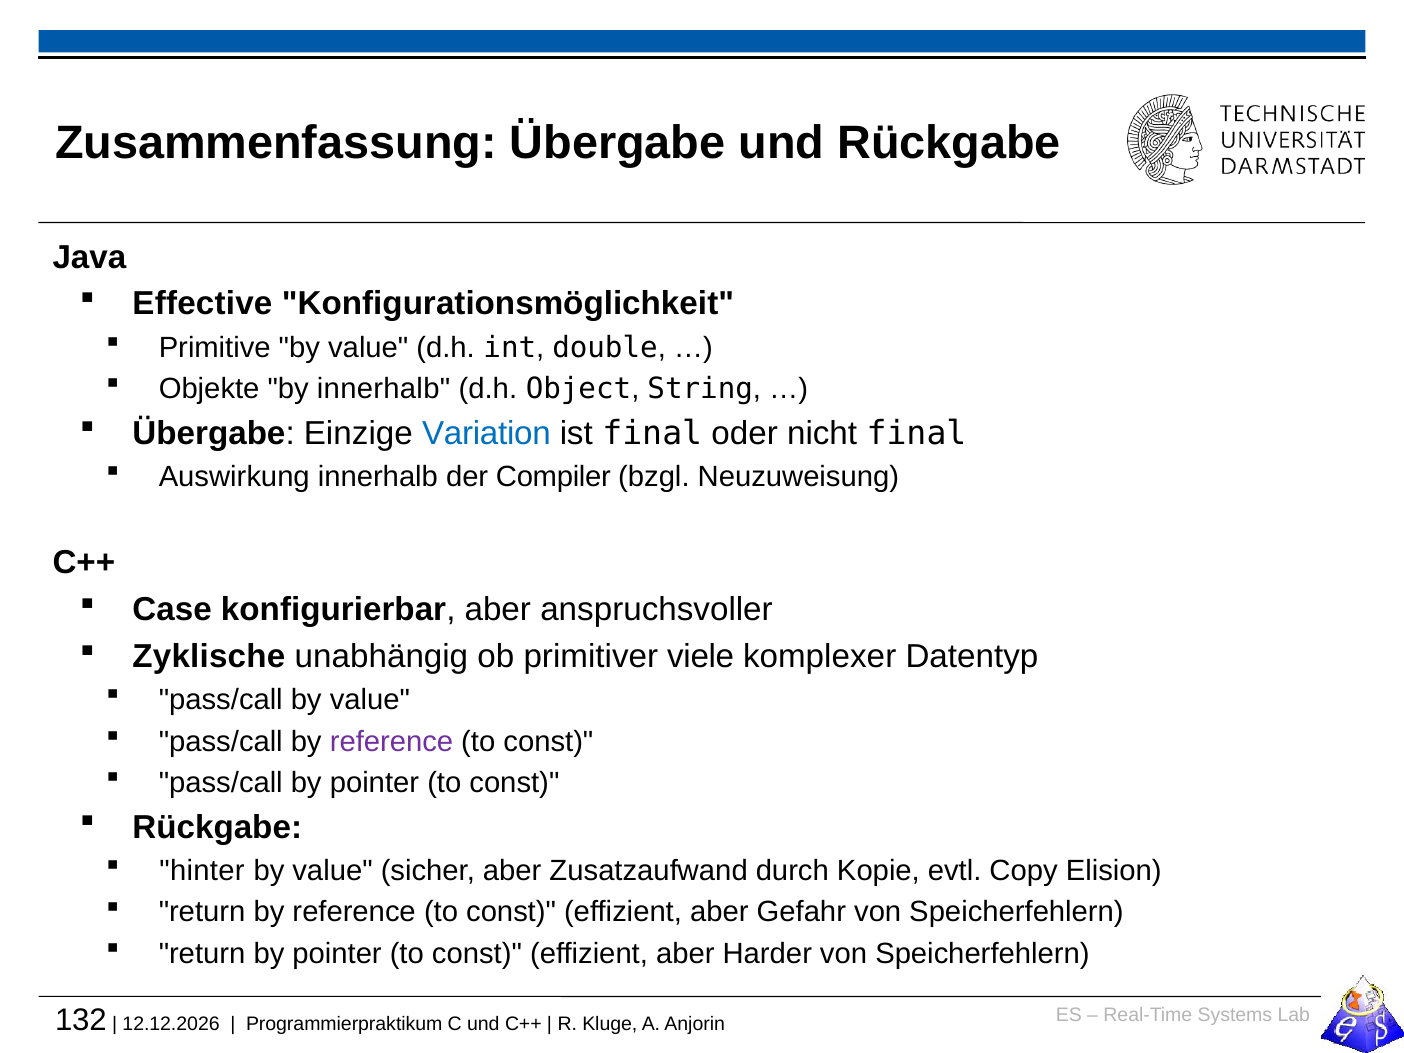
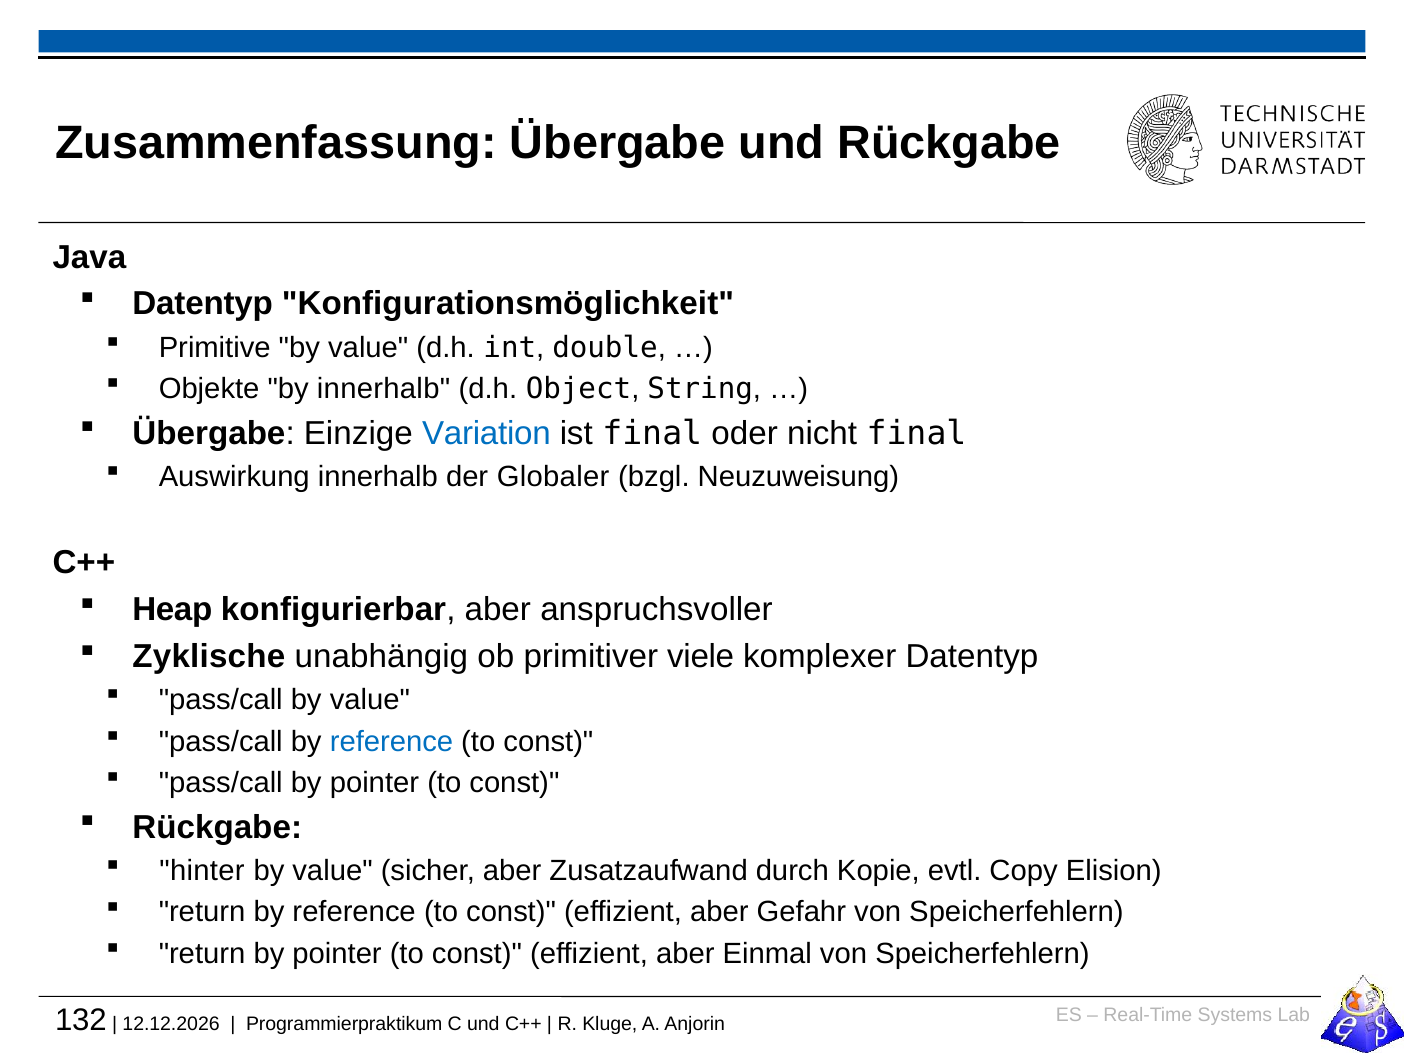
Effective at (202, 304): Effective -> Datentyp
Compiler: Compiler -> Globaler
Case: Case -> Heap
reference at (392, 741) colour: purple -> blue
Harder: Harder -> Einmal
